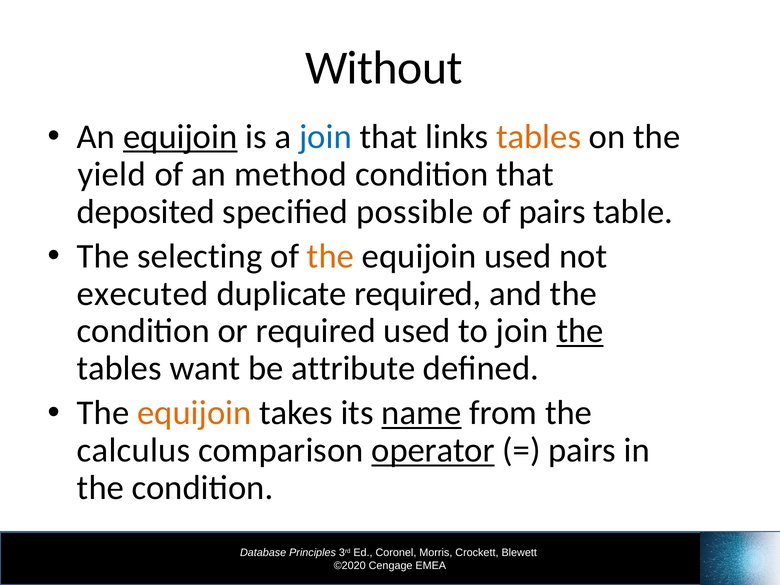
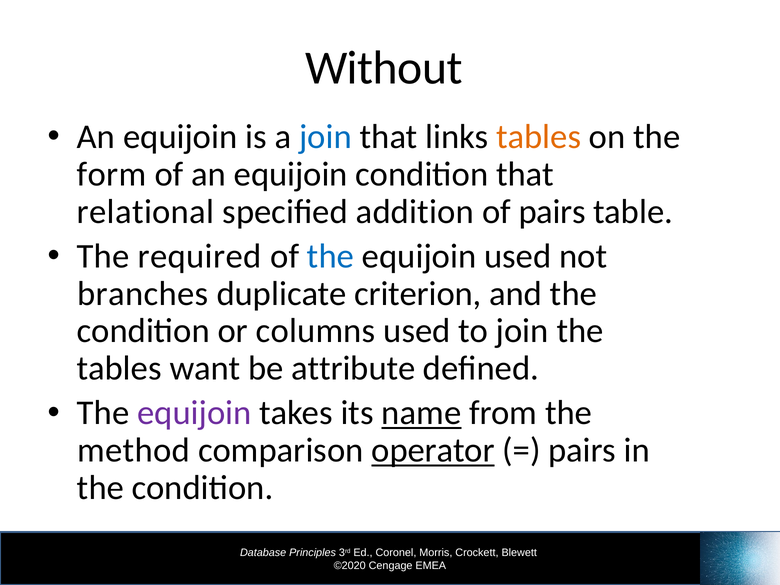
equijoin at (180, 137) underline: present -> none
yield: yield -> form
of an method: method -> equijoin
deposited: deposited -> relational
possible: possible -> addition
selecting: selecting -> required
the at (330, 256) colour: orange -> blue
executed: executed -> branches
duplicate required: required -> criterion
or required: required -> columns
the at (580, 331) underline: present -> none
equijoin at (194, 413) colour: orange -> purple
calculus: calculus -> method
